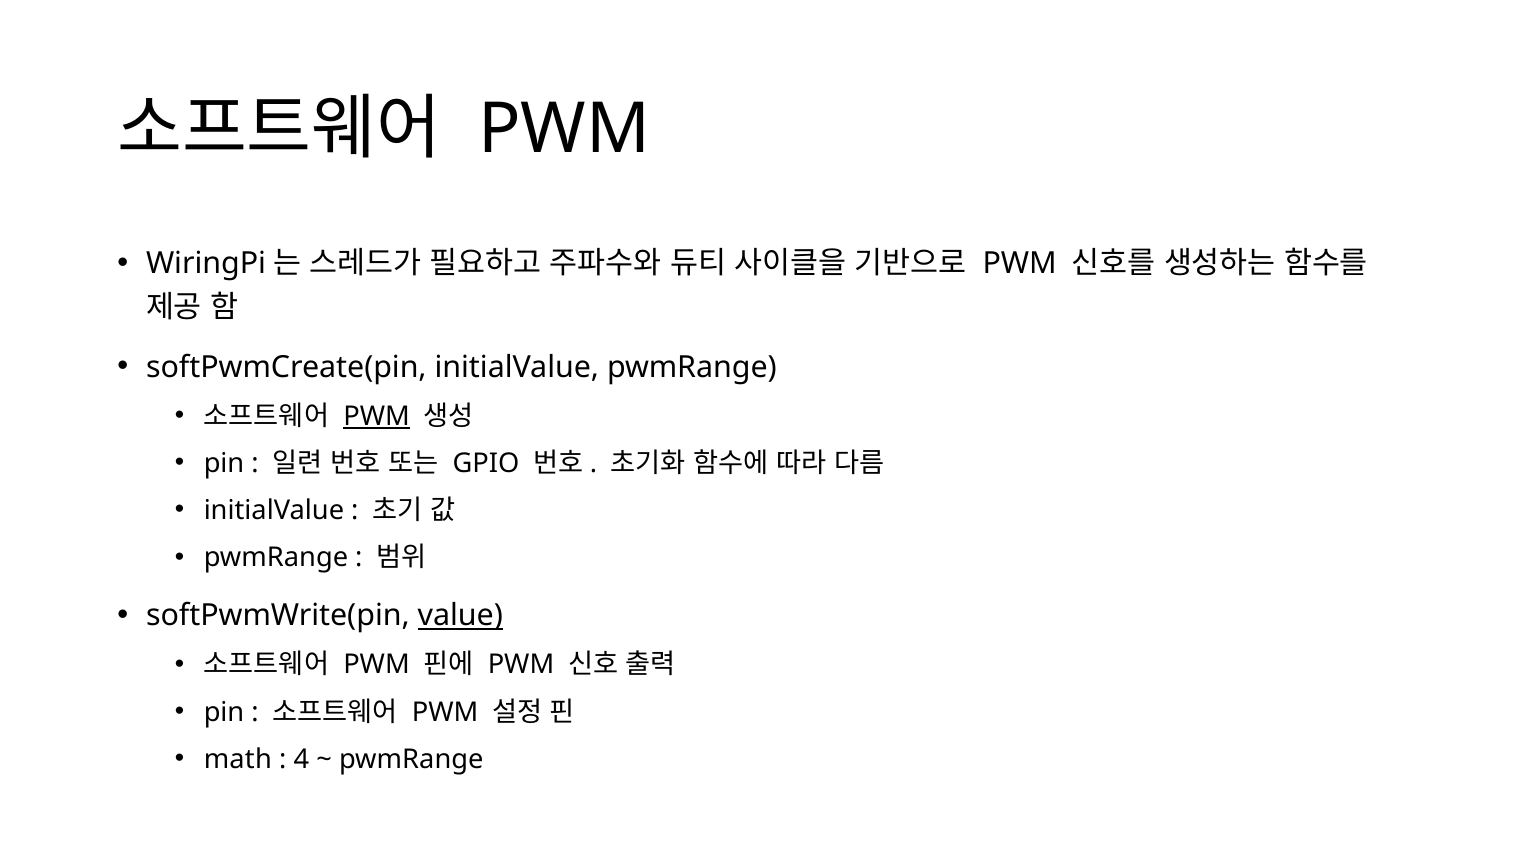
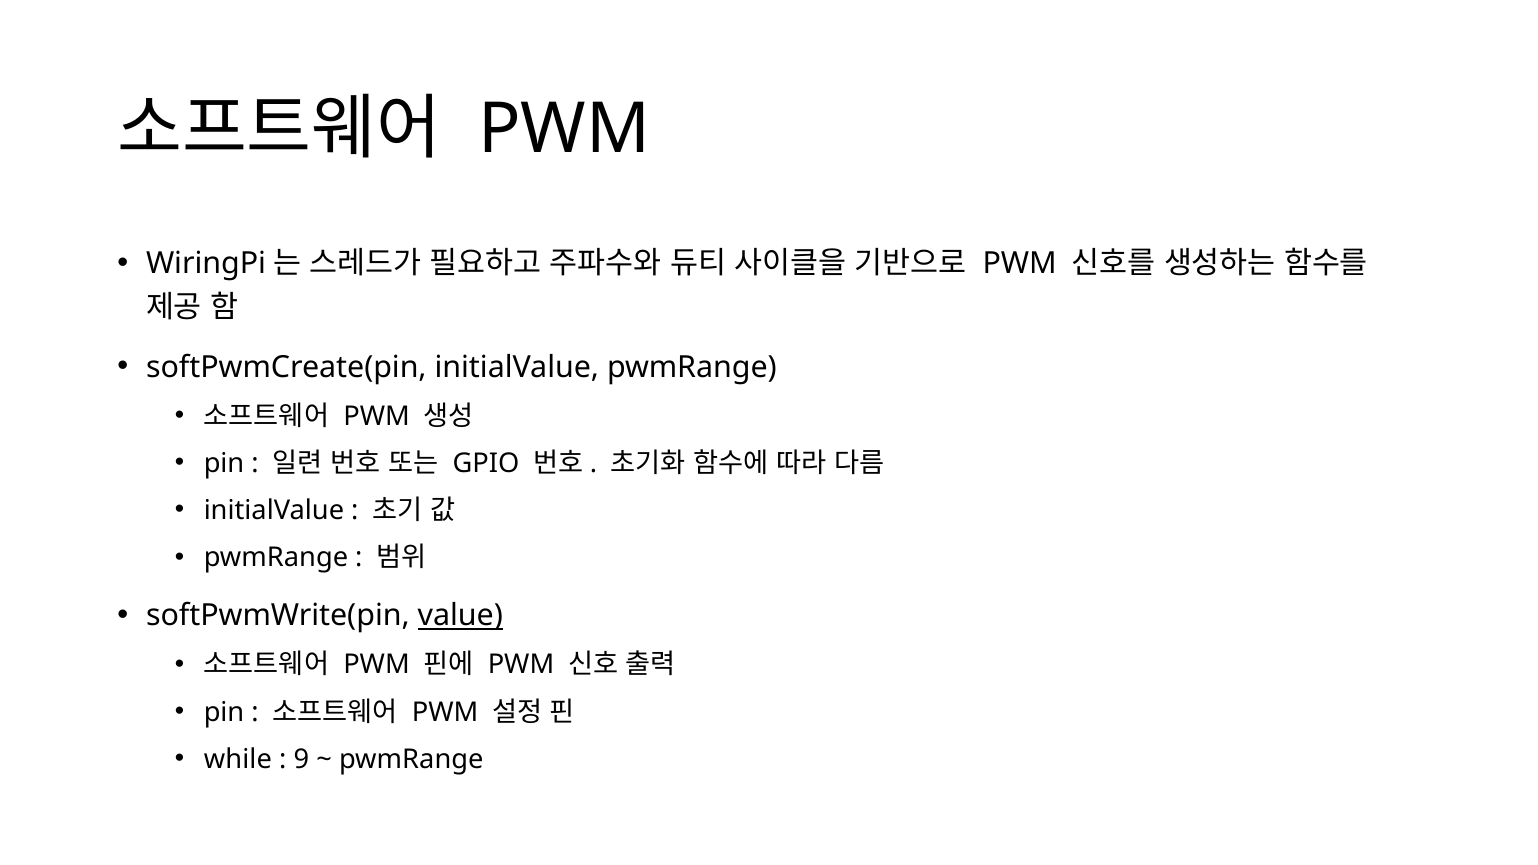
PWM at (377, 416) underline: present -> none
math: math -> while
4: 4 -> 9
